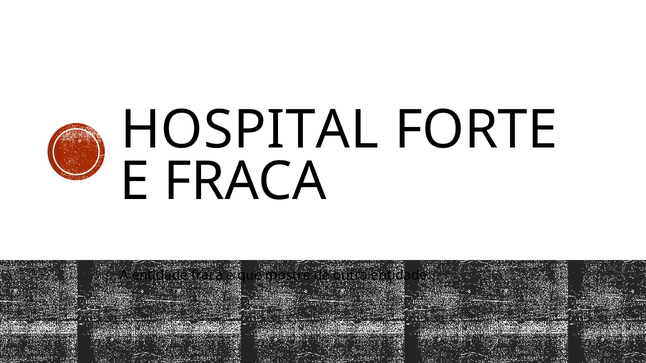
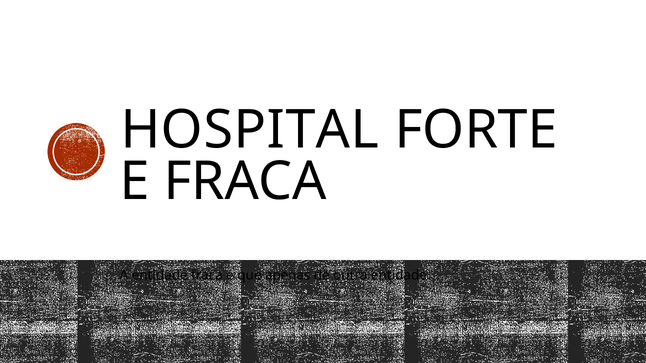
mostre: mostre -> apenas
